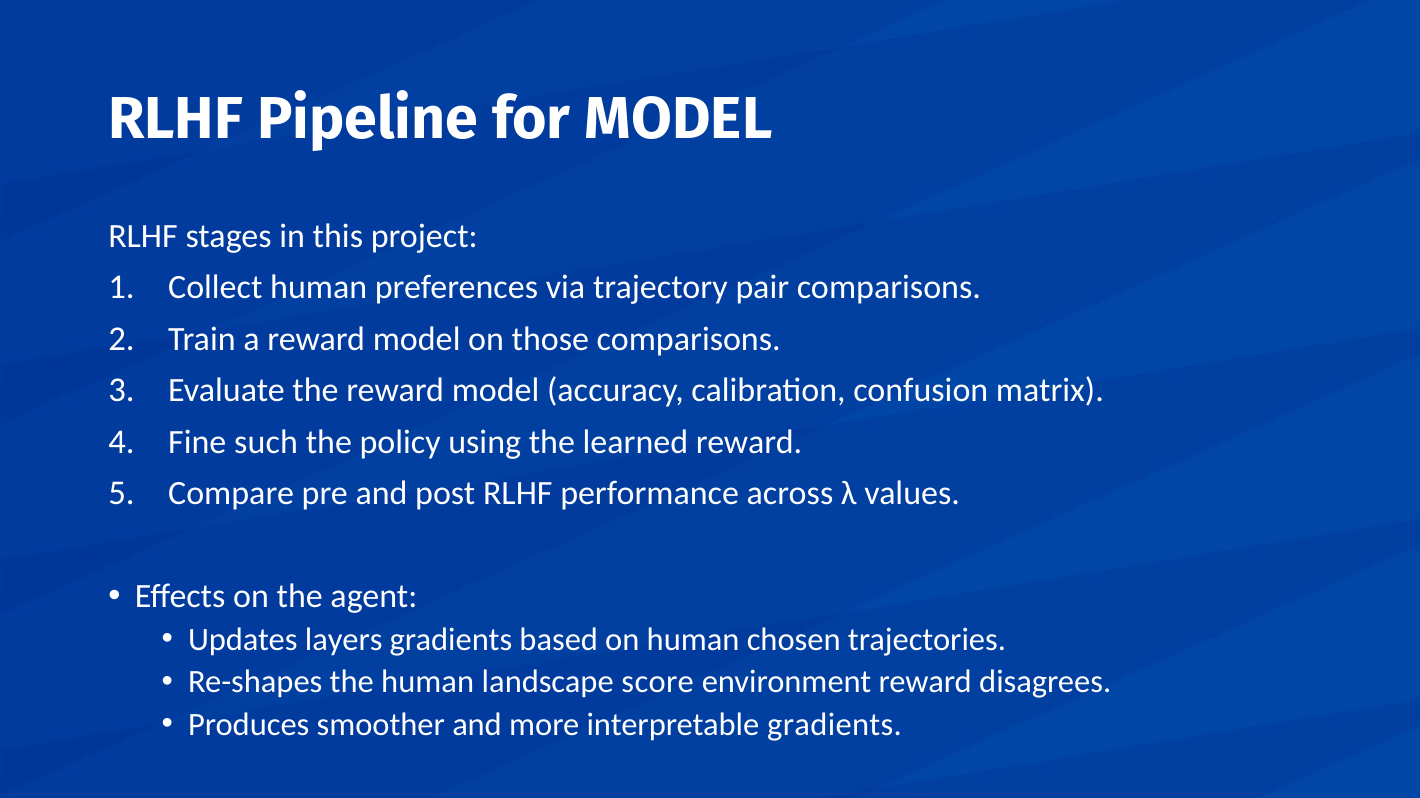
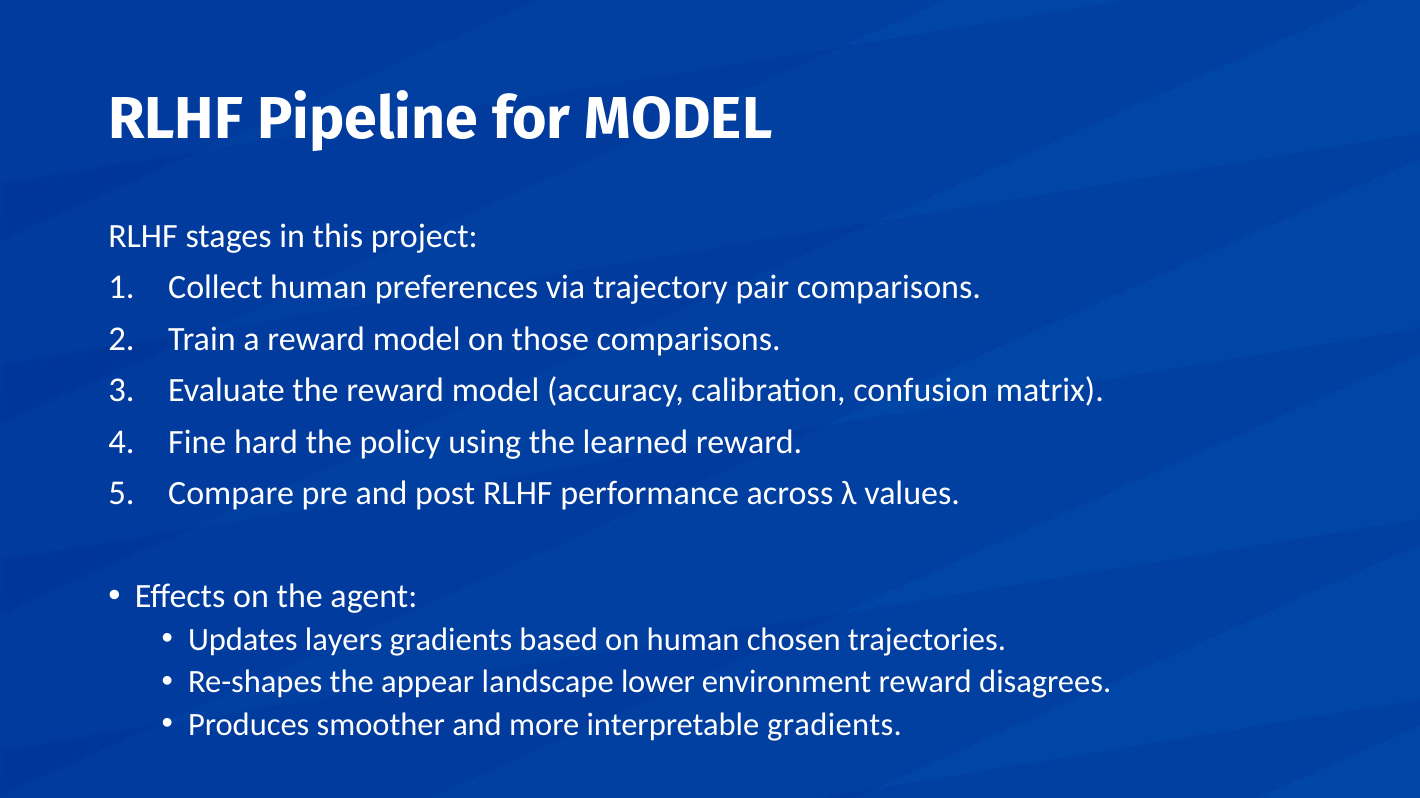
such: such -> hard
the human: human -> appear
score: score -> lower
